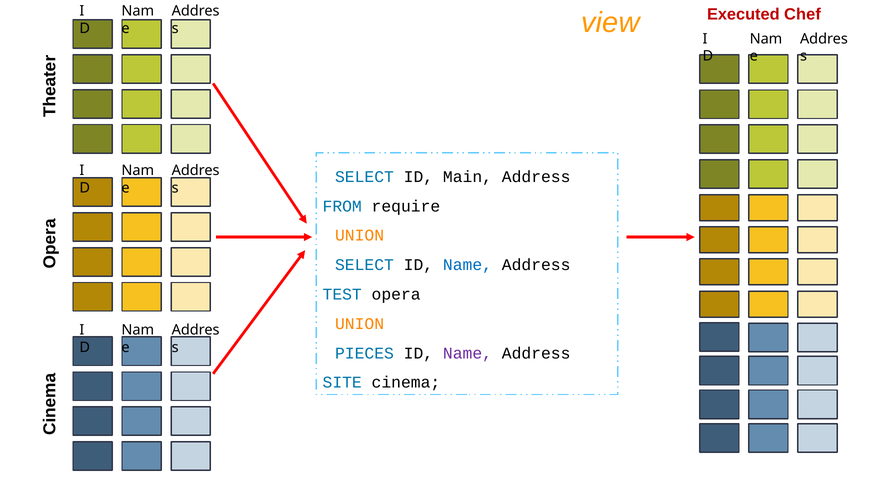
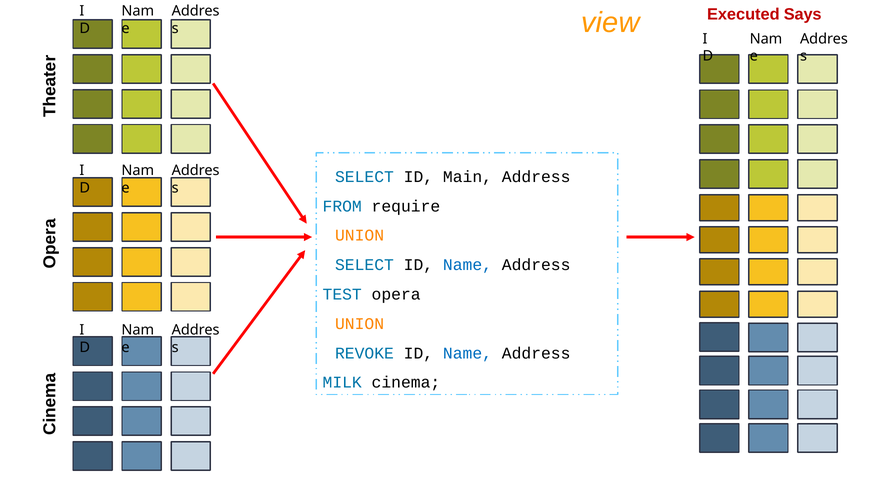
Chef: Chef -> Says
PIECES: PIECES -> REVOKE
Name at (467, 354) colour: purple -> blue
SITE: SITE -> MILK
